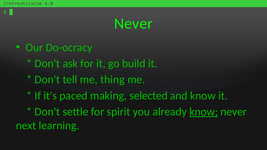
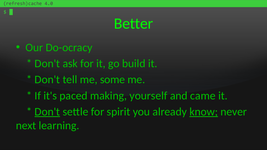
Never at (133, 24): Never -> Better
thing: thing -> some
selected: selected -> yourself
and know: know -> came
Don't at (47, 112) underline: none -> present
